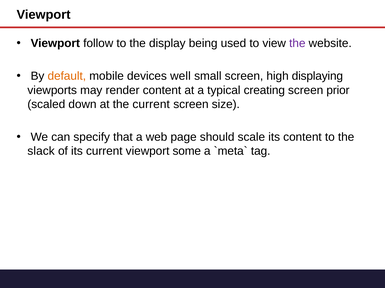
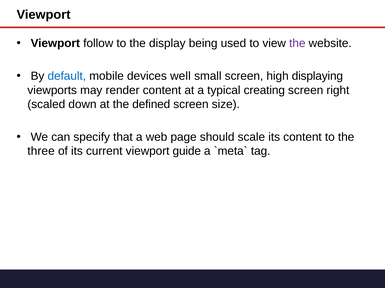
default colour: orange -> blue
prior: prior -> right
the current: current -> defined
slack: slack -> three
some: some -> guide
